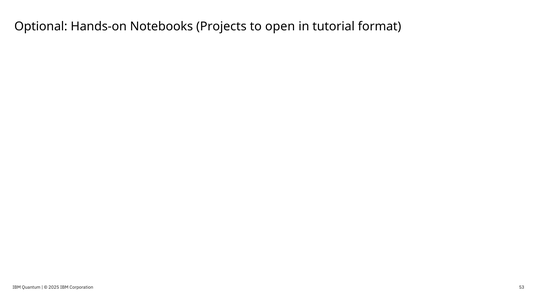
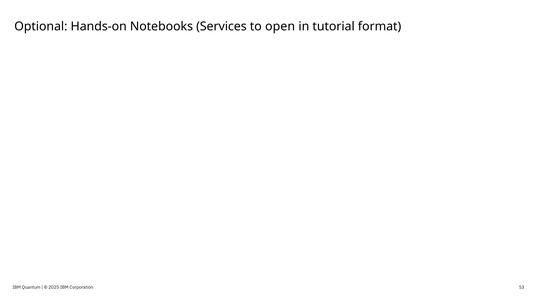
Projects: Projects -> Services
